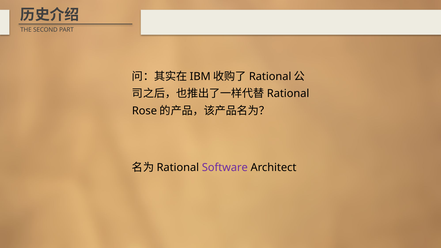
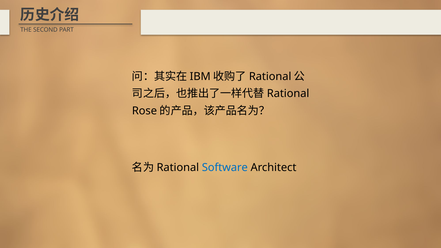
Software colour: purple -> blue
